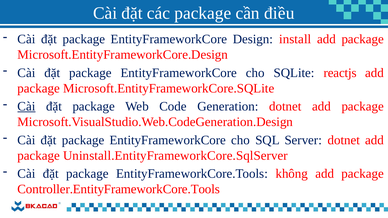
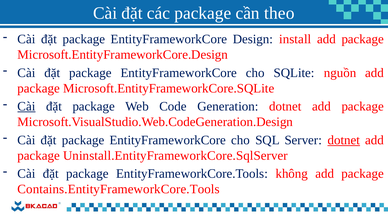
điều: điều -> theo
reactjs: reactjs -> nguồn
dotnet at (344, 140) underline: none -> present
Controller.EntityFrameworkCore.Tools: Controller.EntityFrameworkCore.Tools -> Contains.EntityFrameworkCore.Tools
